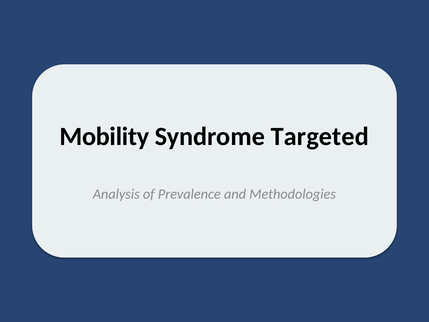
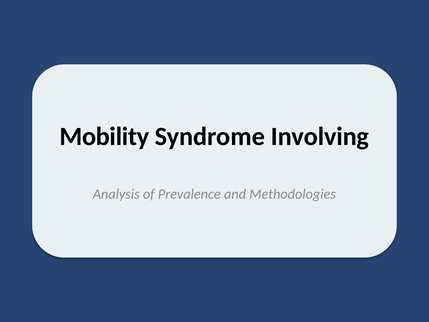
Targeted: Targeted -> Involving
